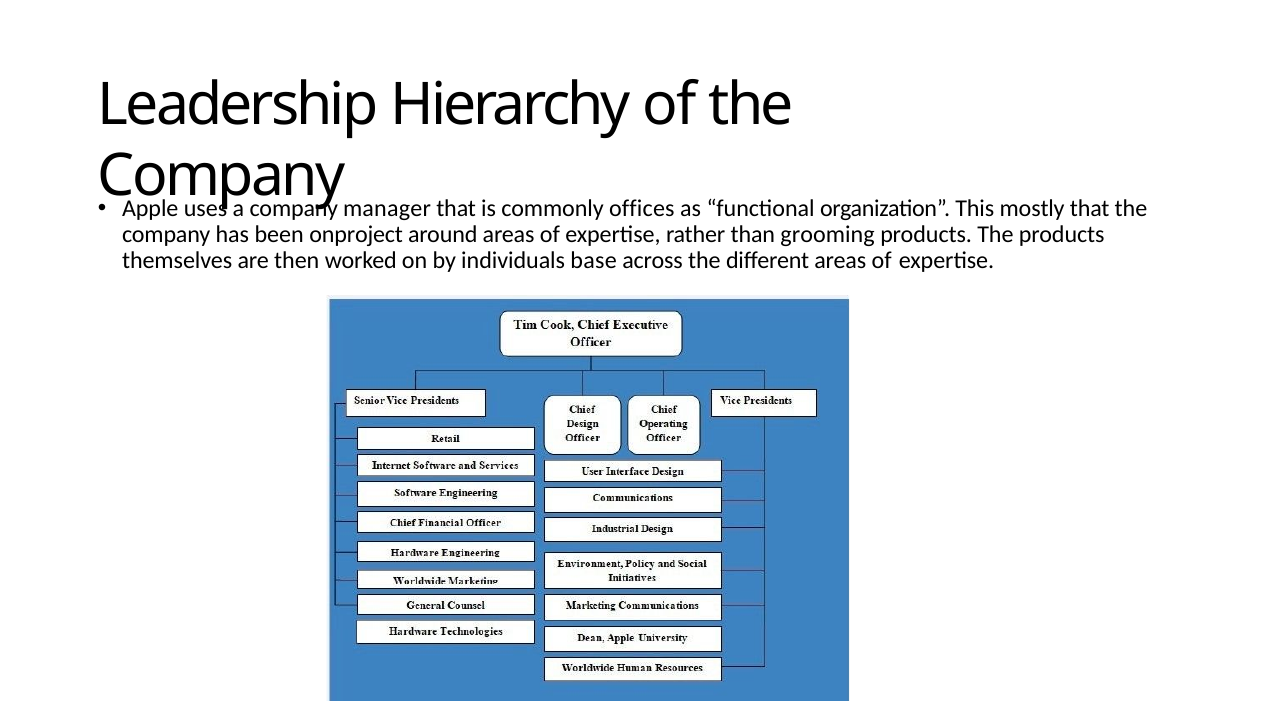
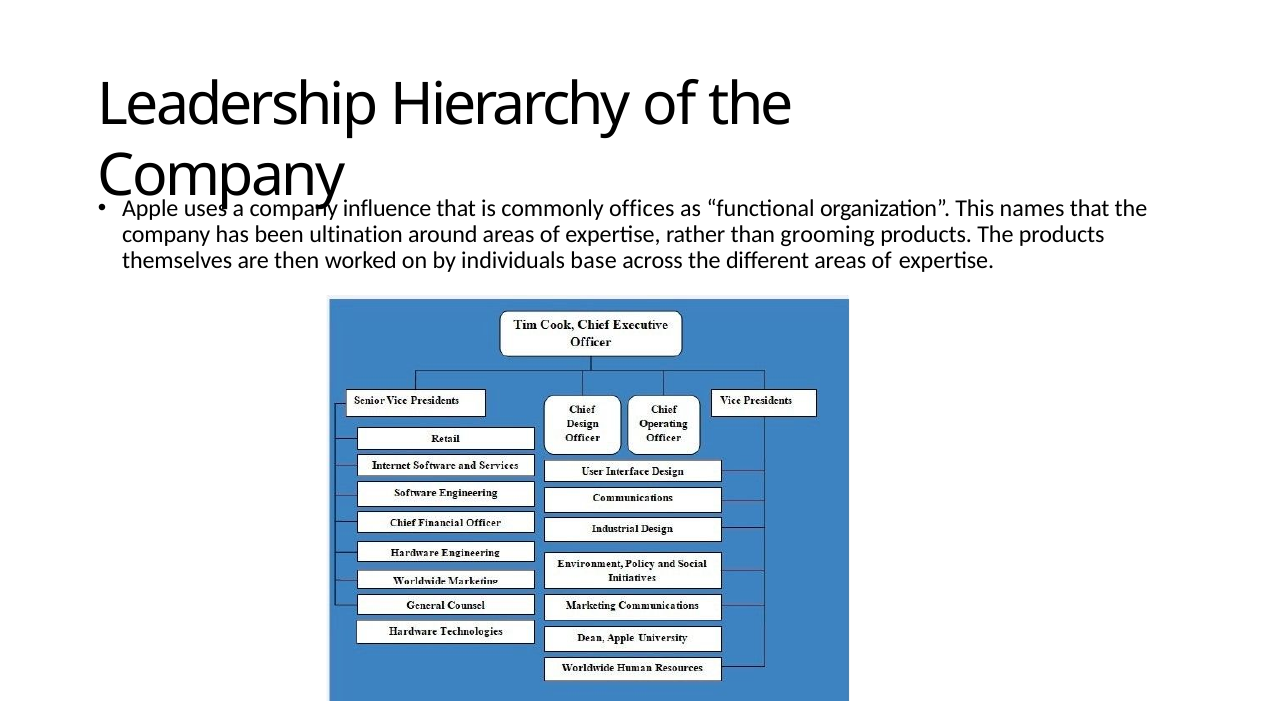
manager: manager -> influence
mostly: mostly -> names
onproject: onproject -> ultination
